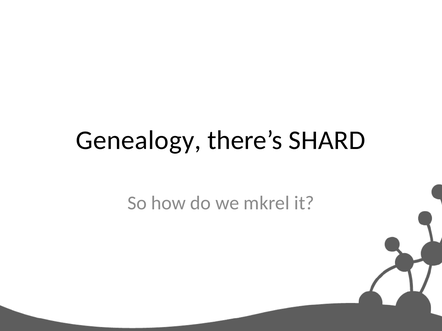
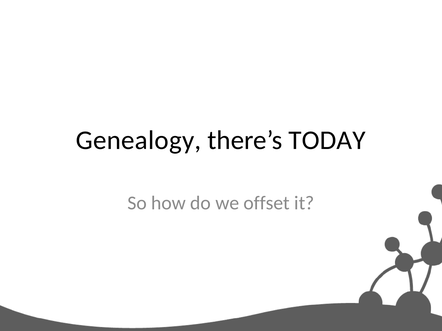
SHARD: SHARD -> TODAY
mkrel: mkrel -> offset
